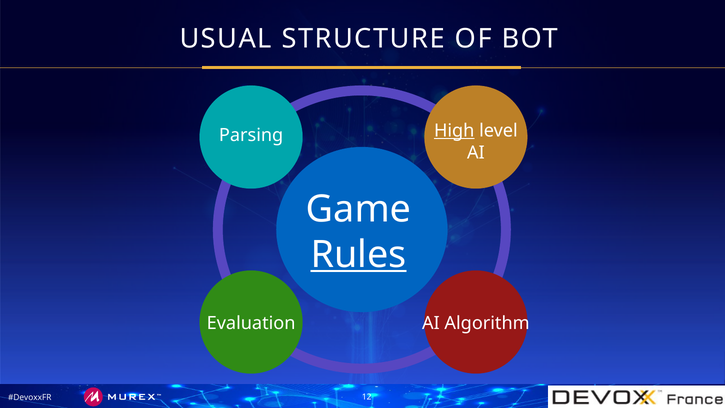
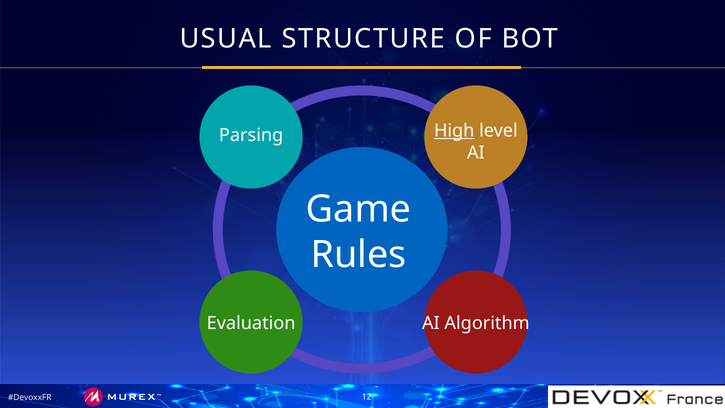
Rules underline: present -> none
